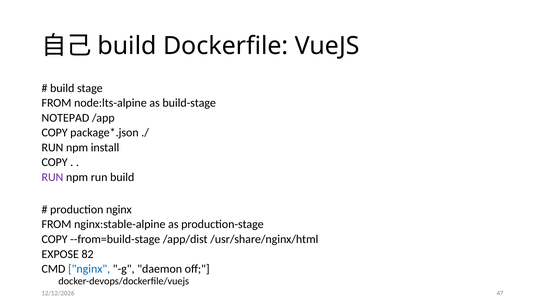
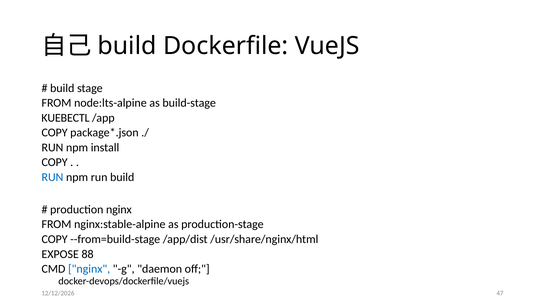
NOTEPAD: NOTEPAD -> KUEBECTL
RUN at (52, 177) colour: purple -> blue
82: 82 -> 88
